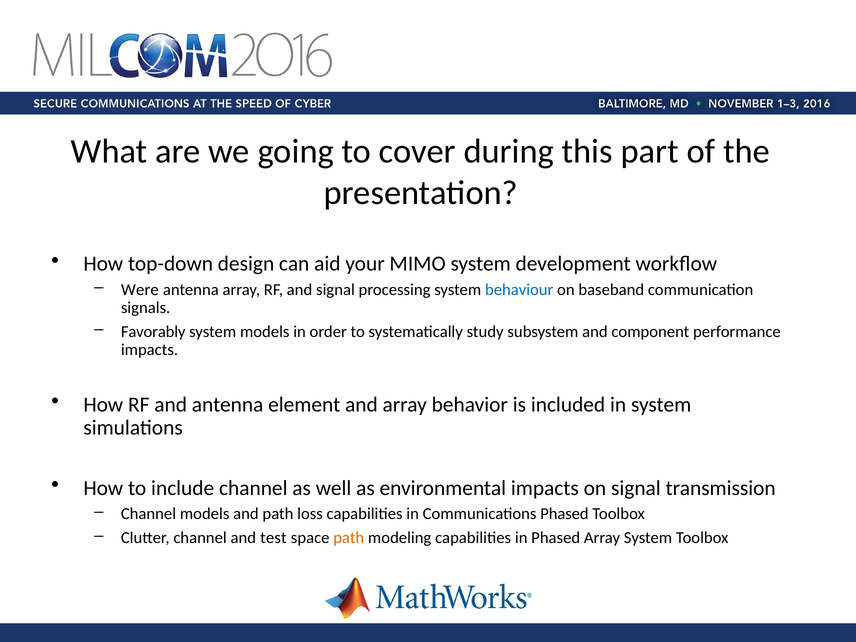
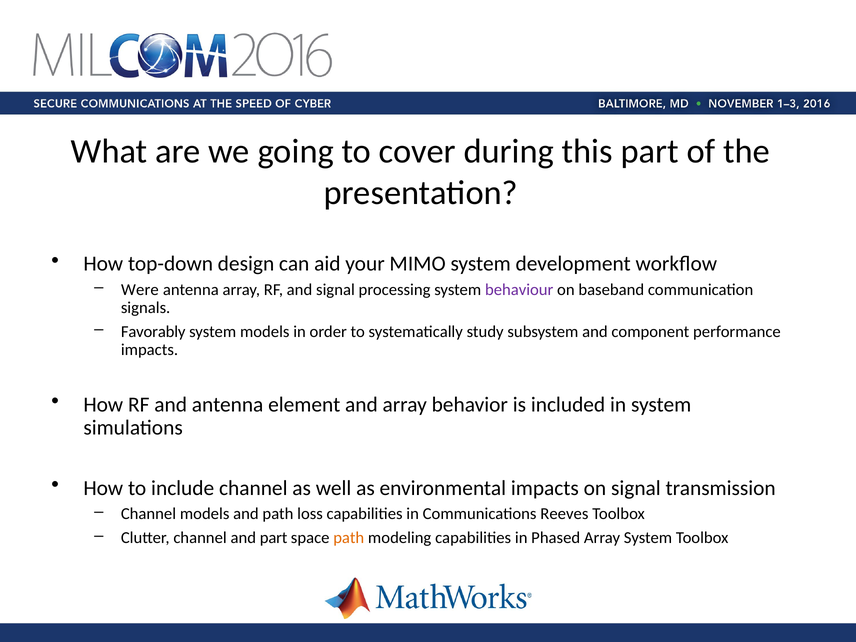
behaviour colour: blue -> purple
Communications Phased: Phased -> Reeves
and test: test -> part
